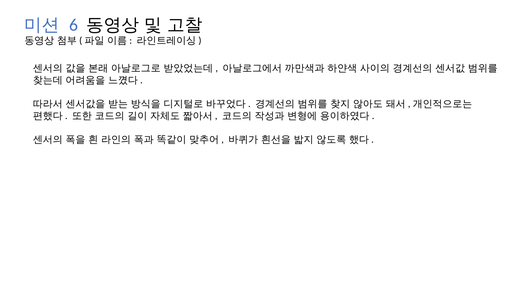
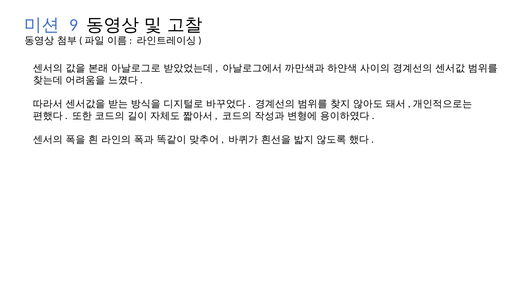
6: 6 -> 9
